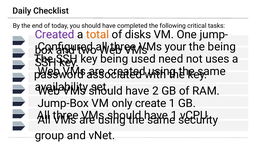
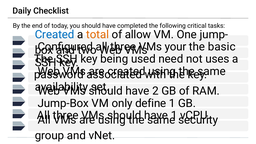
Created at (55, 34) colour: purple -> blue
disks: disks -> allow
the being: being -> basic
create: create -> define
